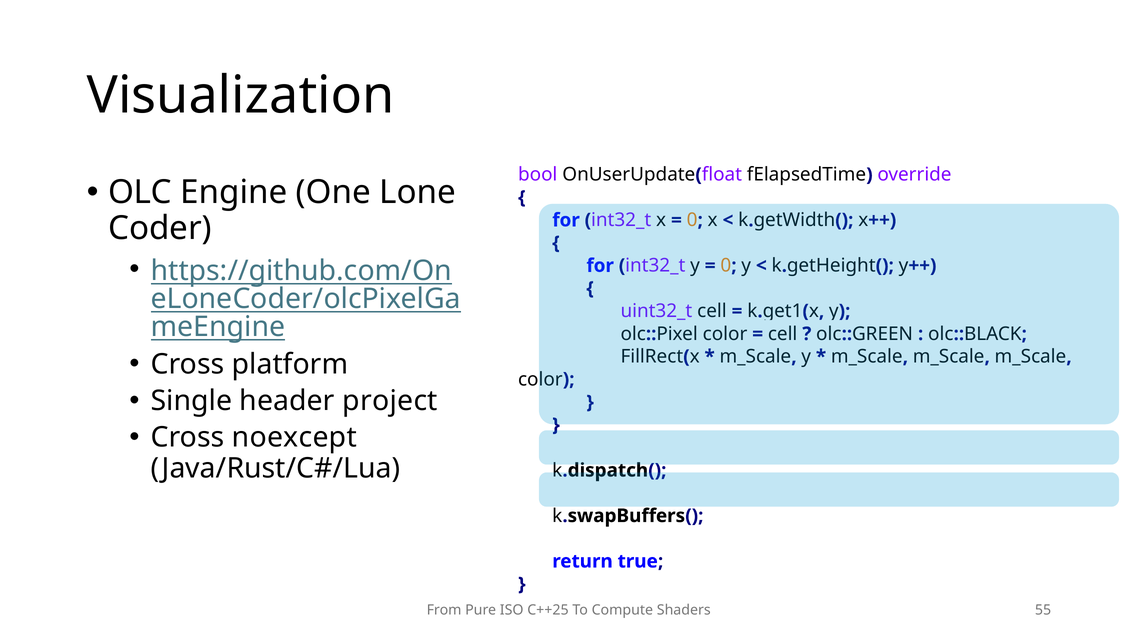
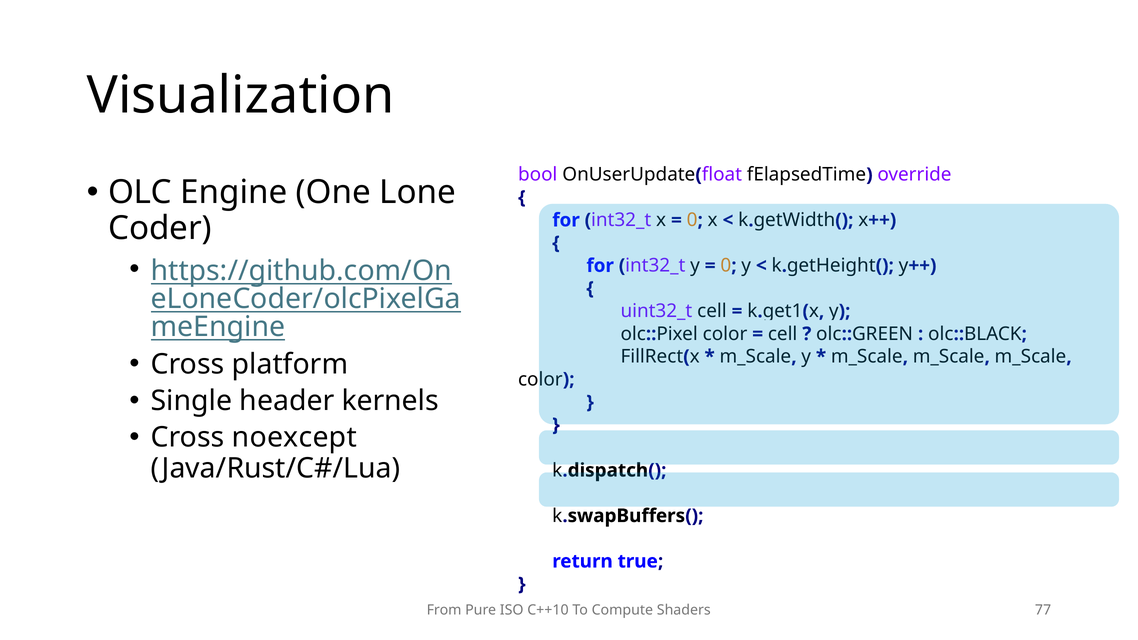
project: project -> kernels
C++25: C++25 -> C++10
55: 55 -> 77
